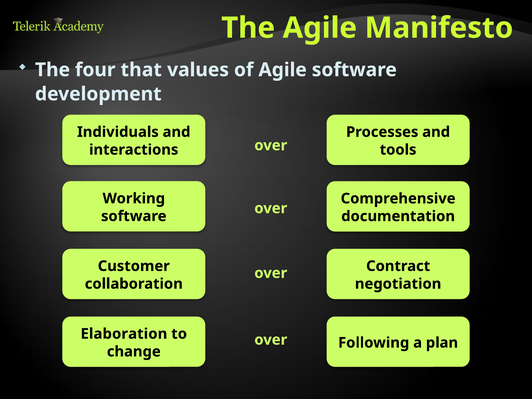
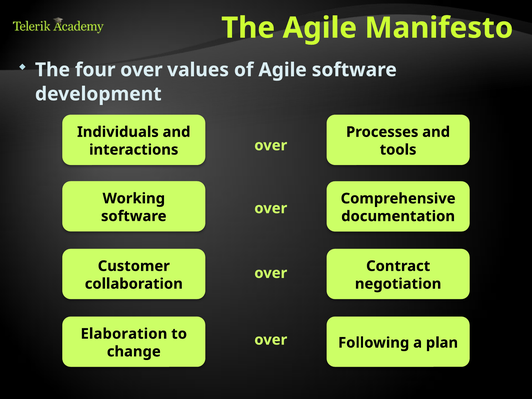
four that: that -> over
